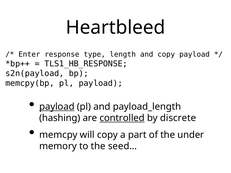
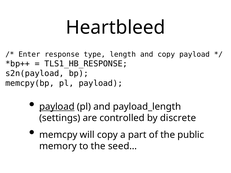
hashing: hashing -> settings
controlled underline: present -> none
under: under -> public
